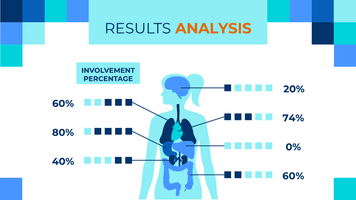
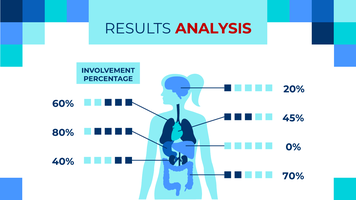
ANALYSIS colour: orange -> red
74%: 74% -> 45%
60% at (293, 176): 60% -> 70%
